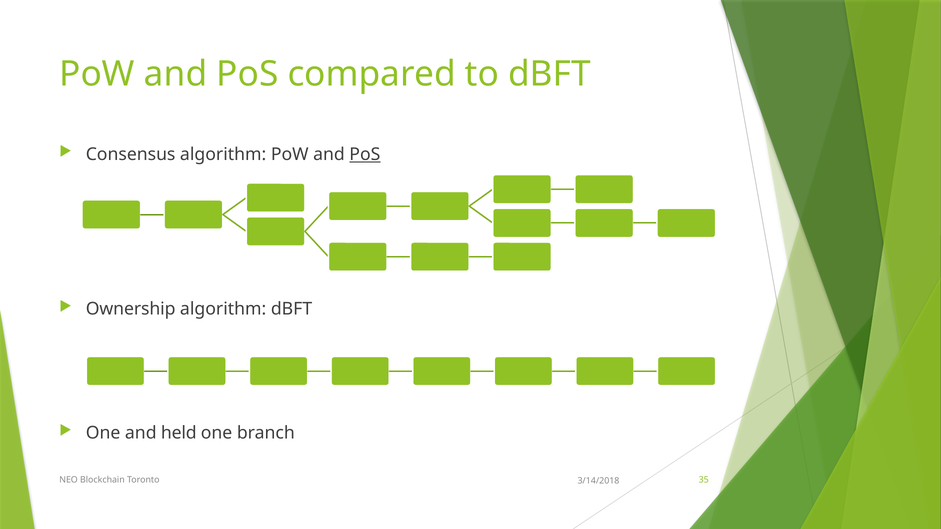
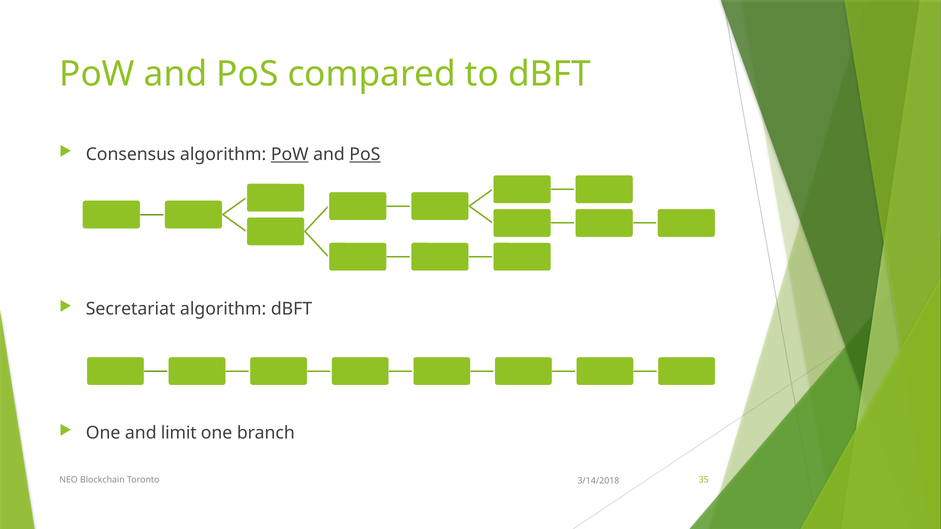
PoW at (290, 154) underline: none -> present
Ownership: Ownership -> Secretariat
held: held -> limit
